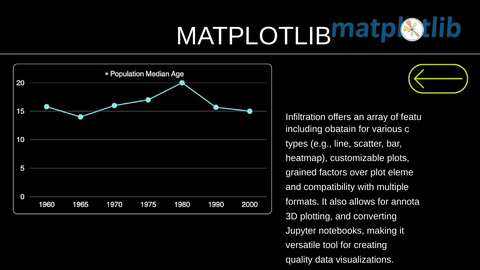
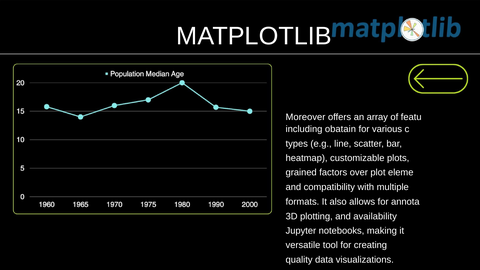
Infiltration: Infiltration -> Moreover
converting: converting -> availability
